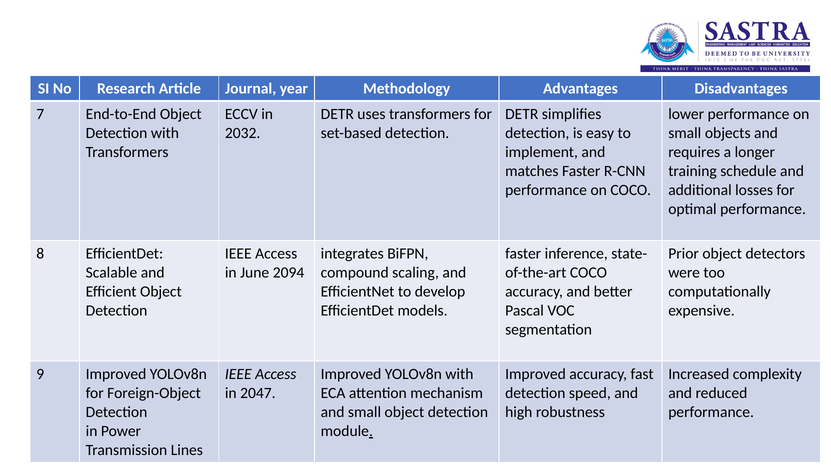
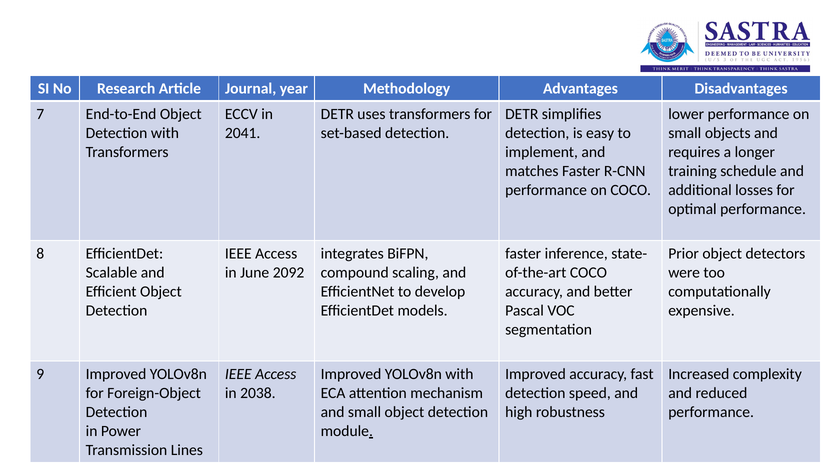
2032: 2032 -> 2041
2094: 2094 -> 2092
2047: 2047 -> 2038
